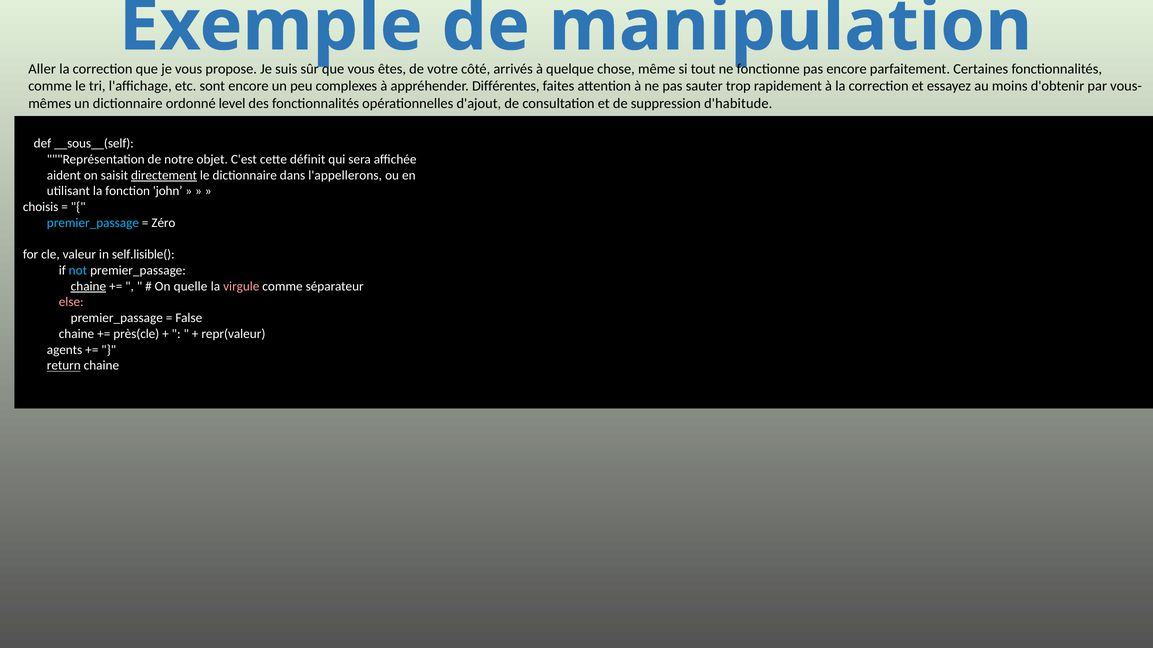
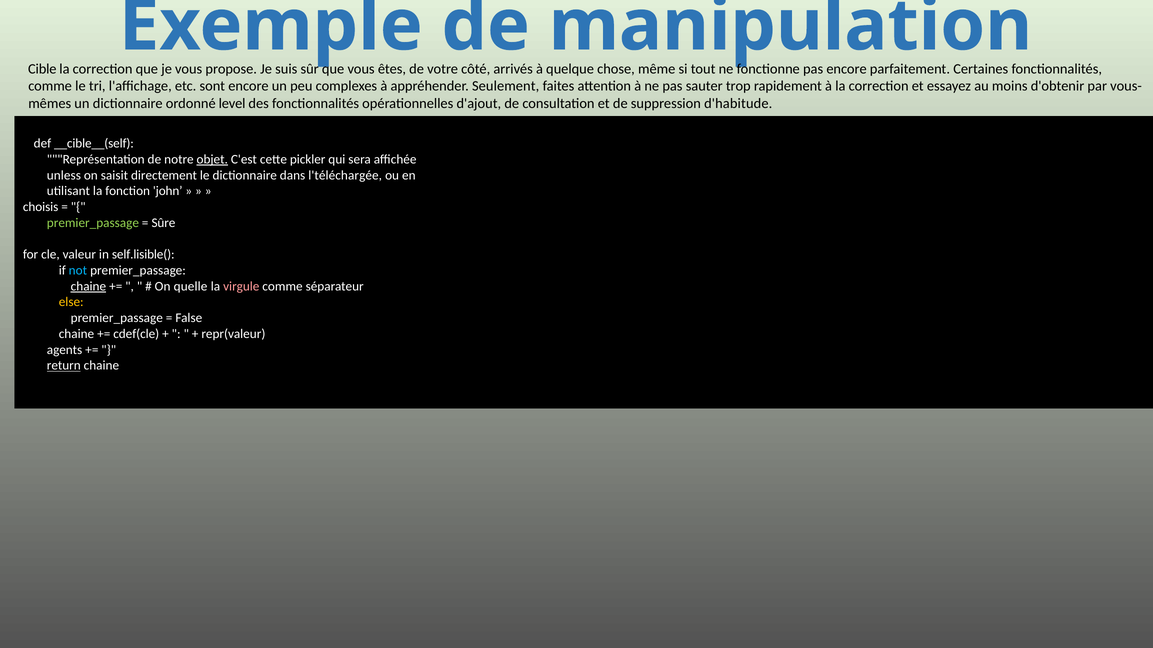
Aller: Aller -> Cible
Différentes: Différentes -> Seulement
__sous__(self: __sous__(self -> __cible__(self
objet underline: none -> present
définit: définit -> pickler
aident: aident -> unless
directement underline: present -> none
l'appellerons: l'appellerons -> l'téléchargée
premier_passage at (93, 223) colour: light blue -> light green
Zéro: Zéro -> Sûre
else colour: pink -> yellow
près(cle: près(cle -> cdef(cle
